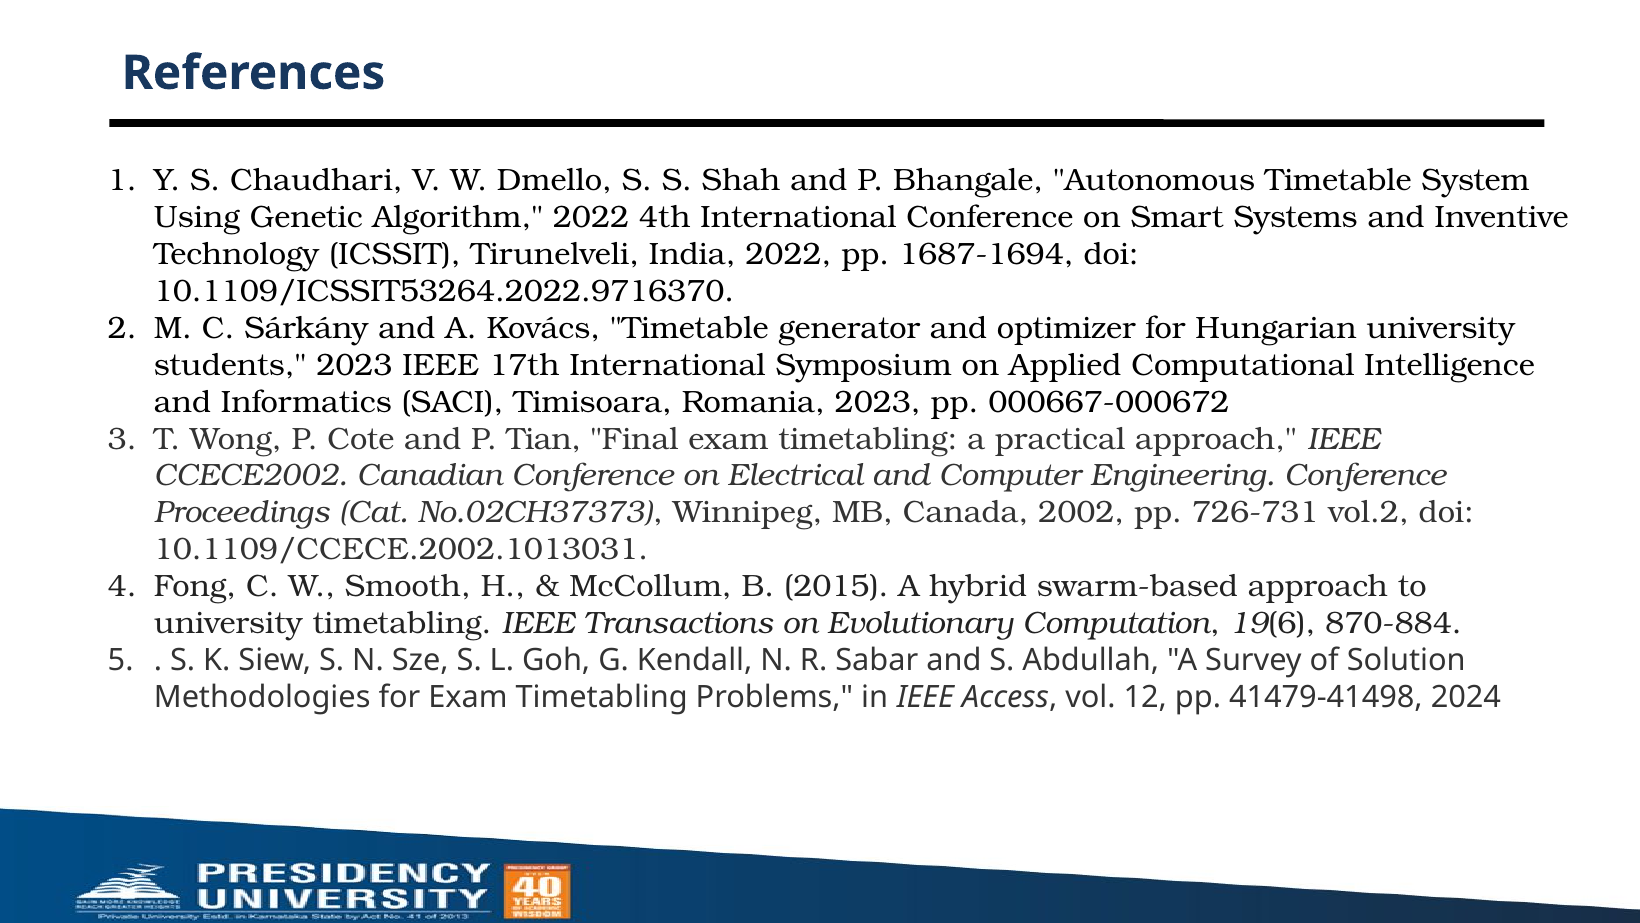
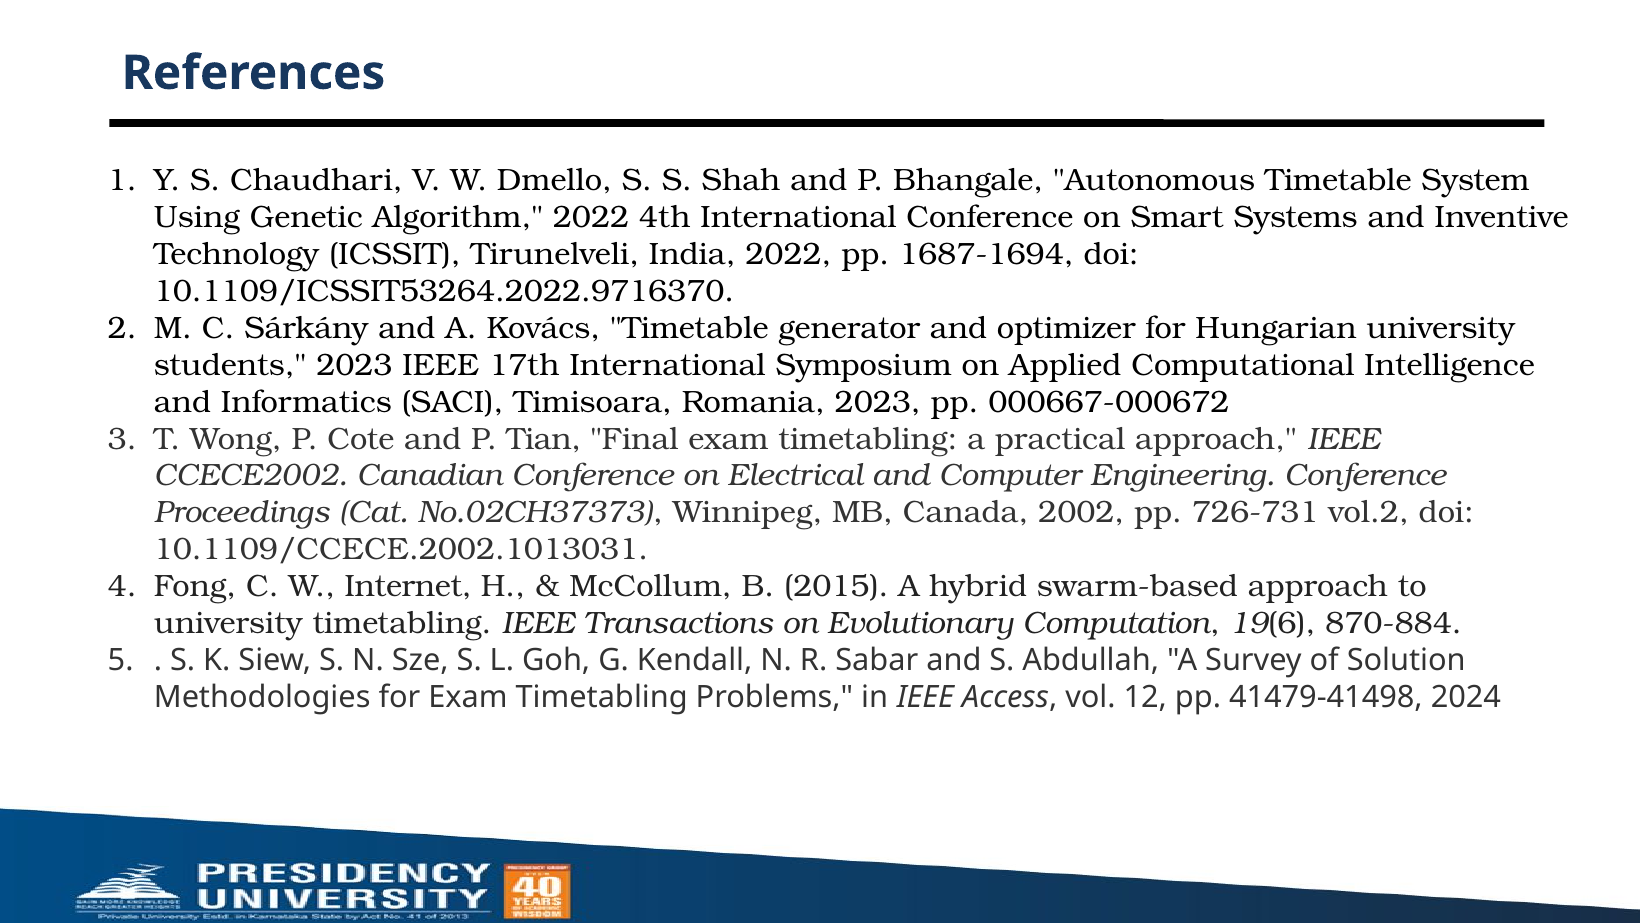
Smooth: Smooth -> Internet
